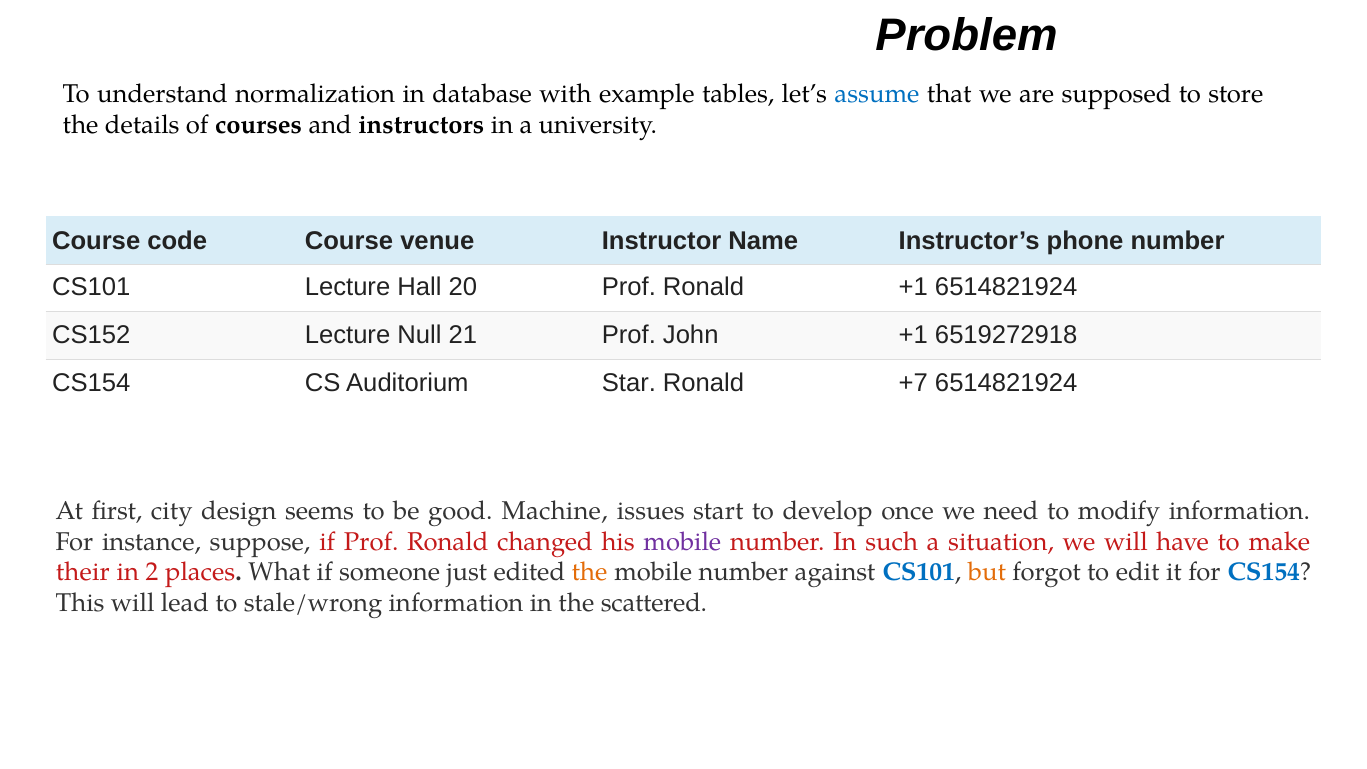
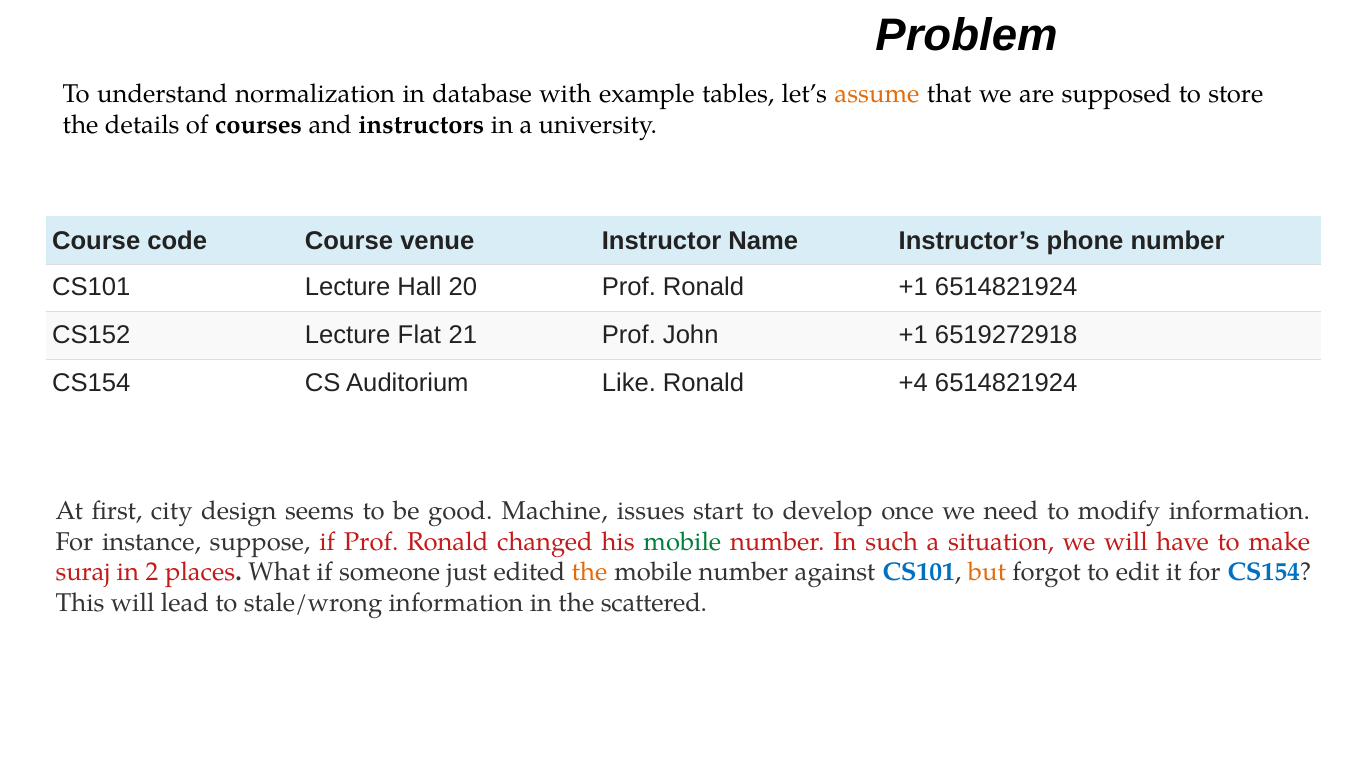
assume colour: blue -> orange
Null: Null -> Flat
Star: Star -> Like
+7: +7 -> +4
mobile at (682, 542) colour: purple -> green
their: their -> suraj
